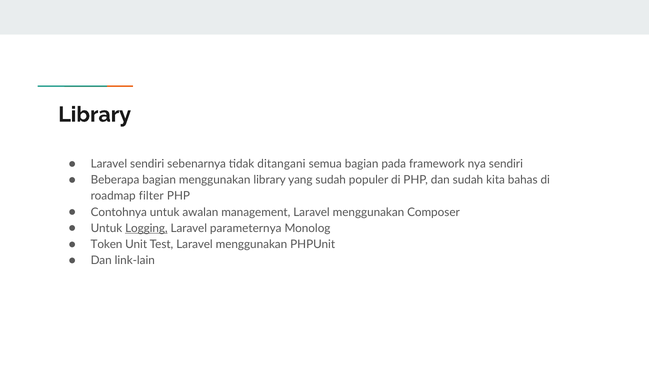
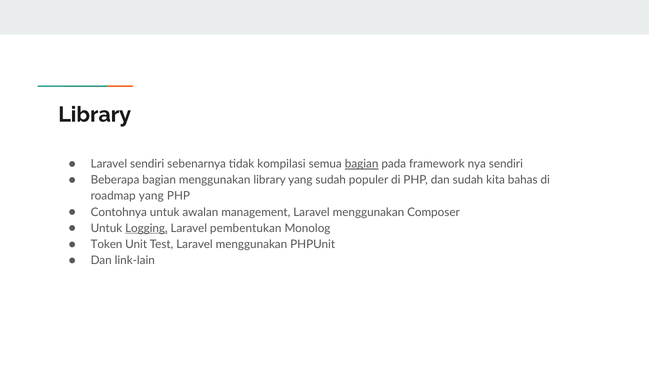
ditangani: ditangani -> kompilasi
bagian at (362, 164) underline: none -> present
roadmap filter: filter -> yang
parameternya: parameternya -> pembentukan
